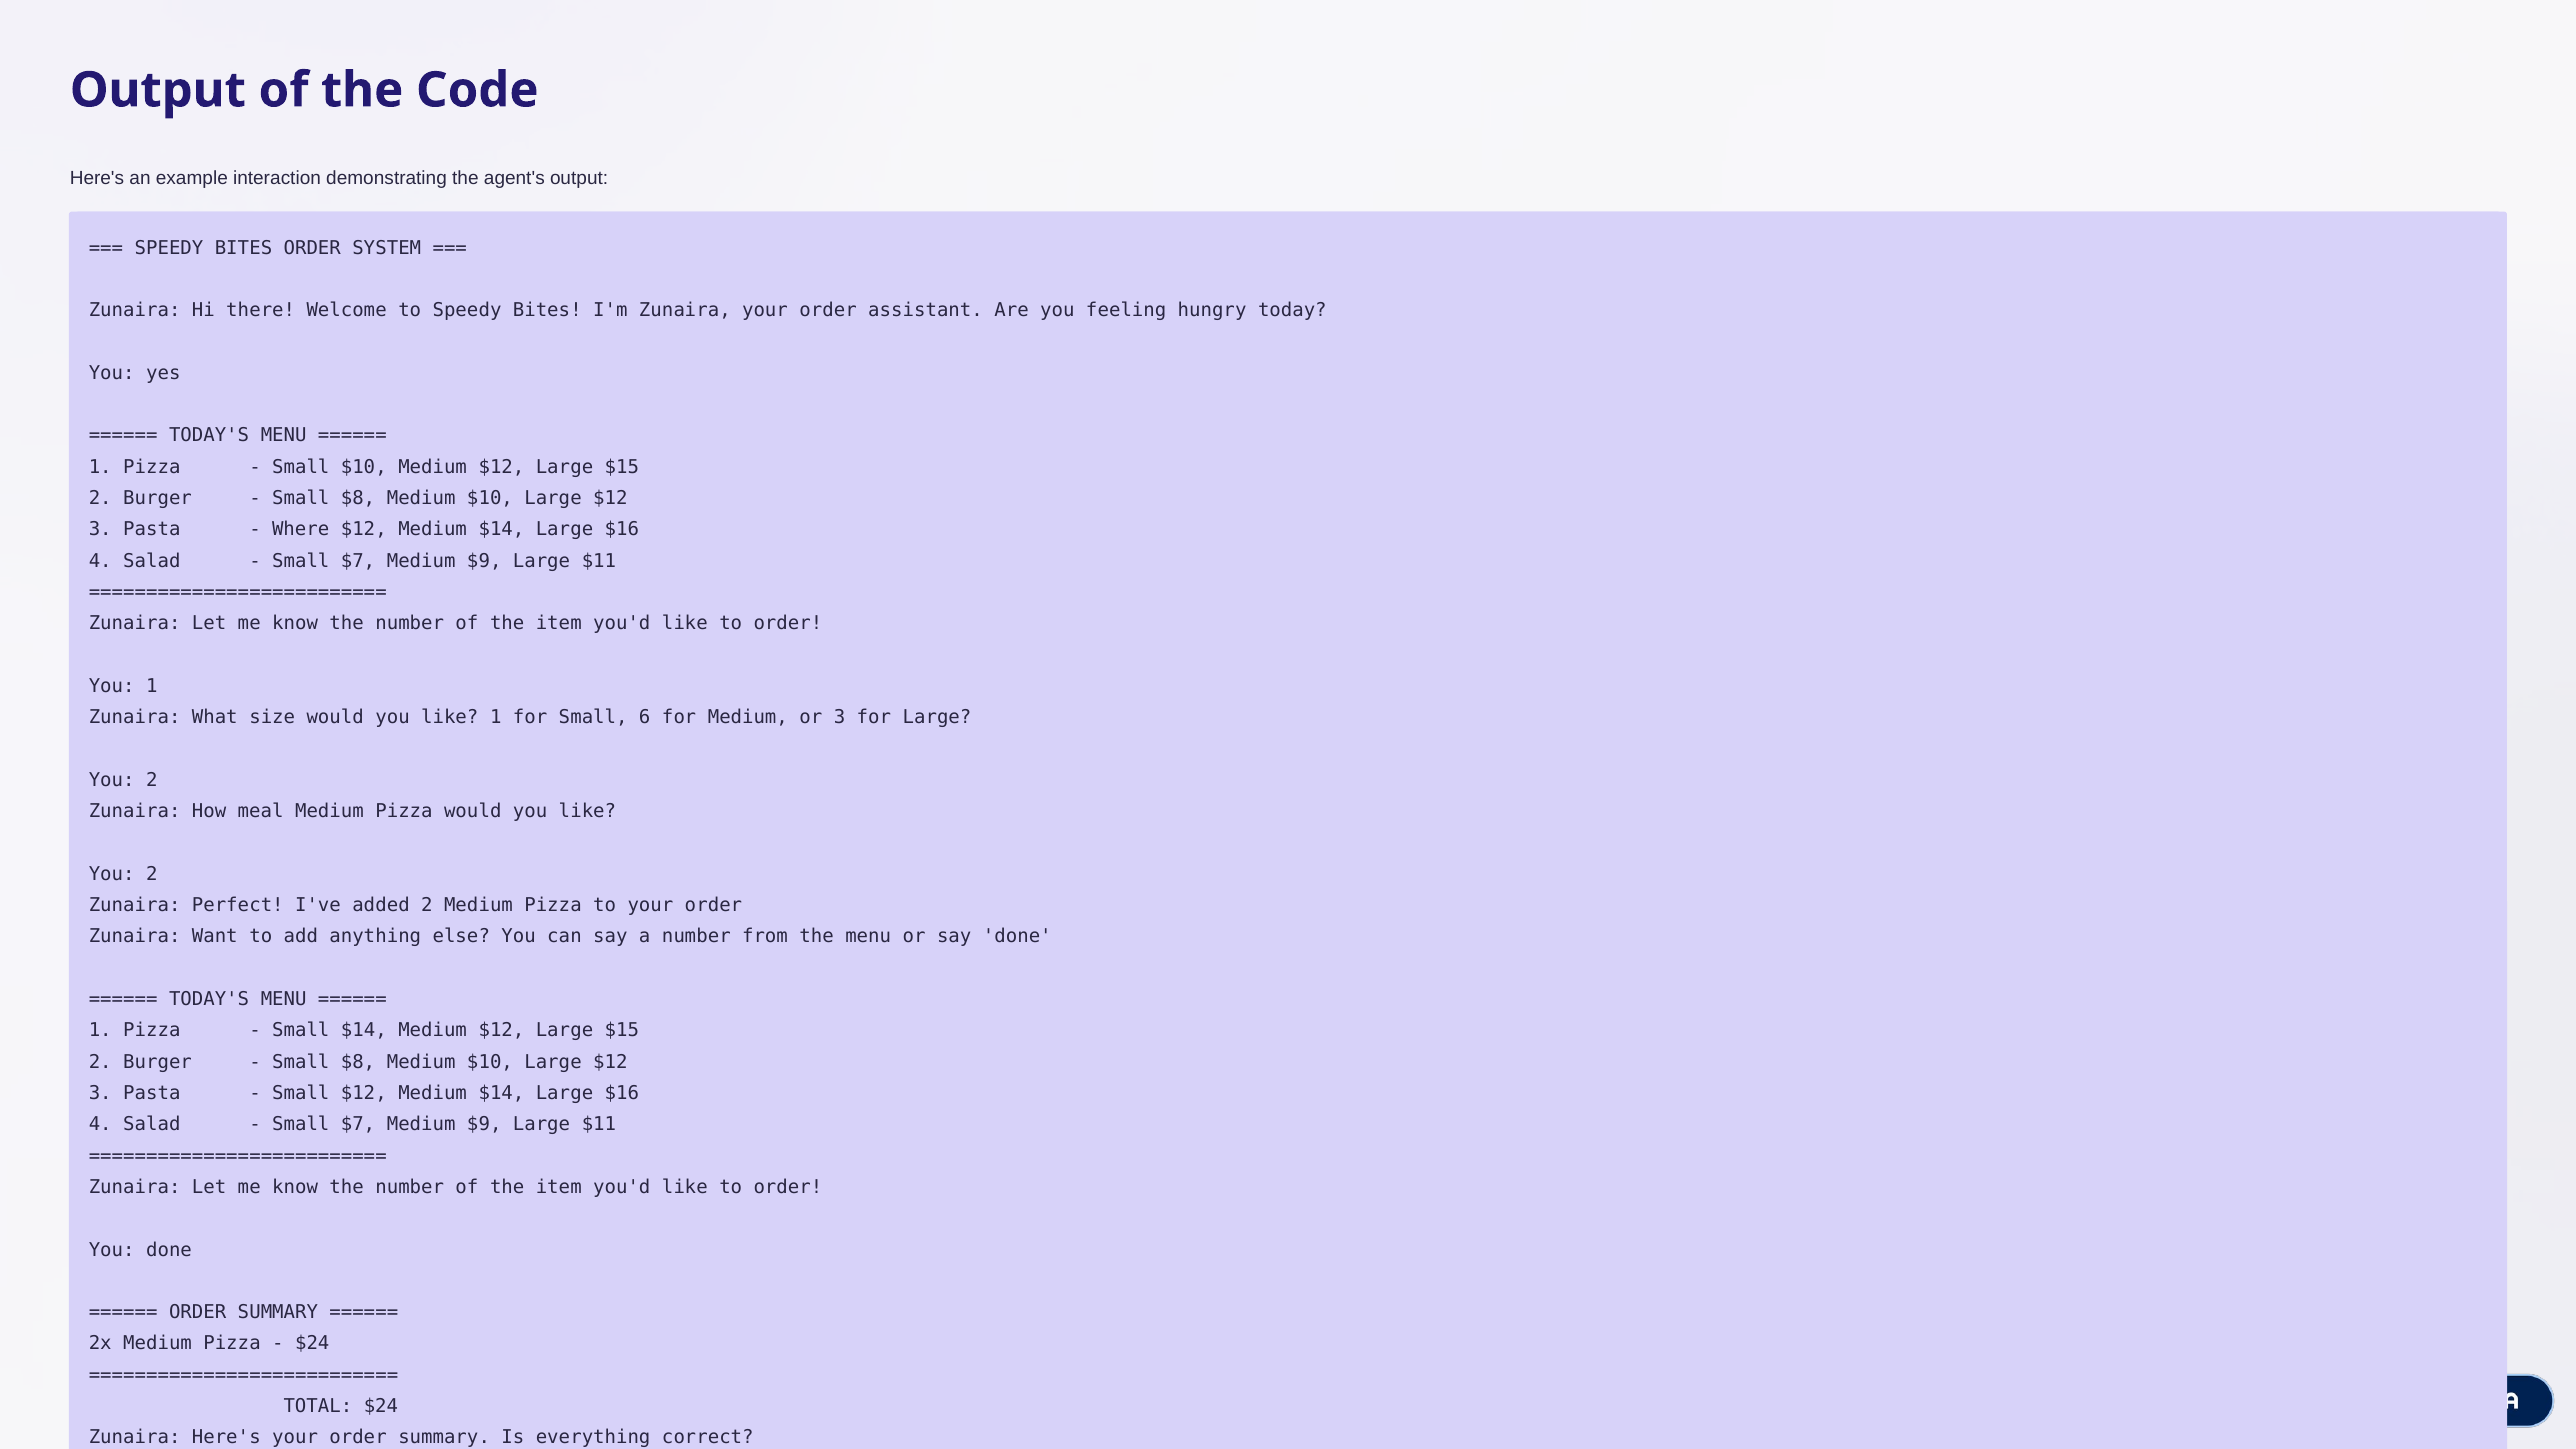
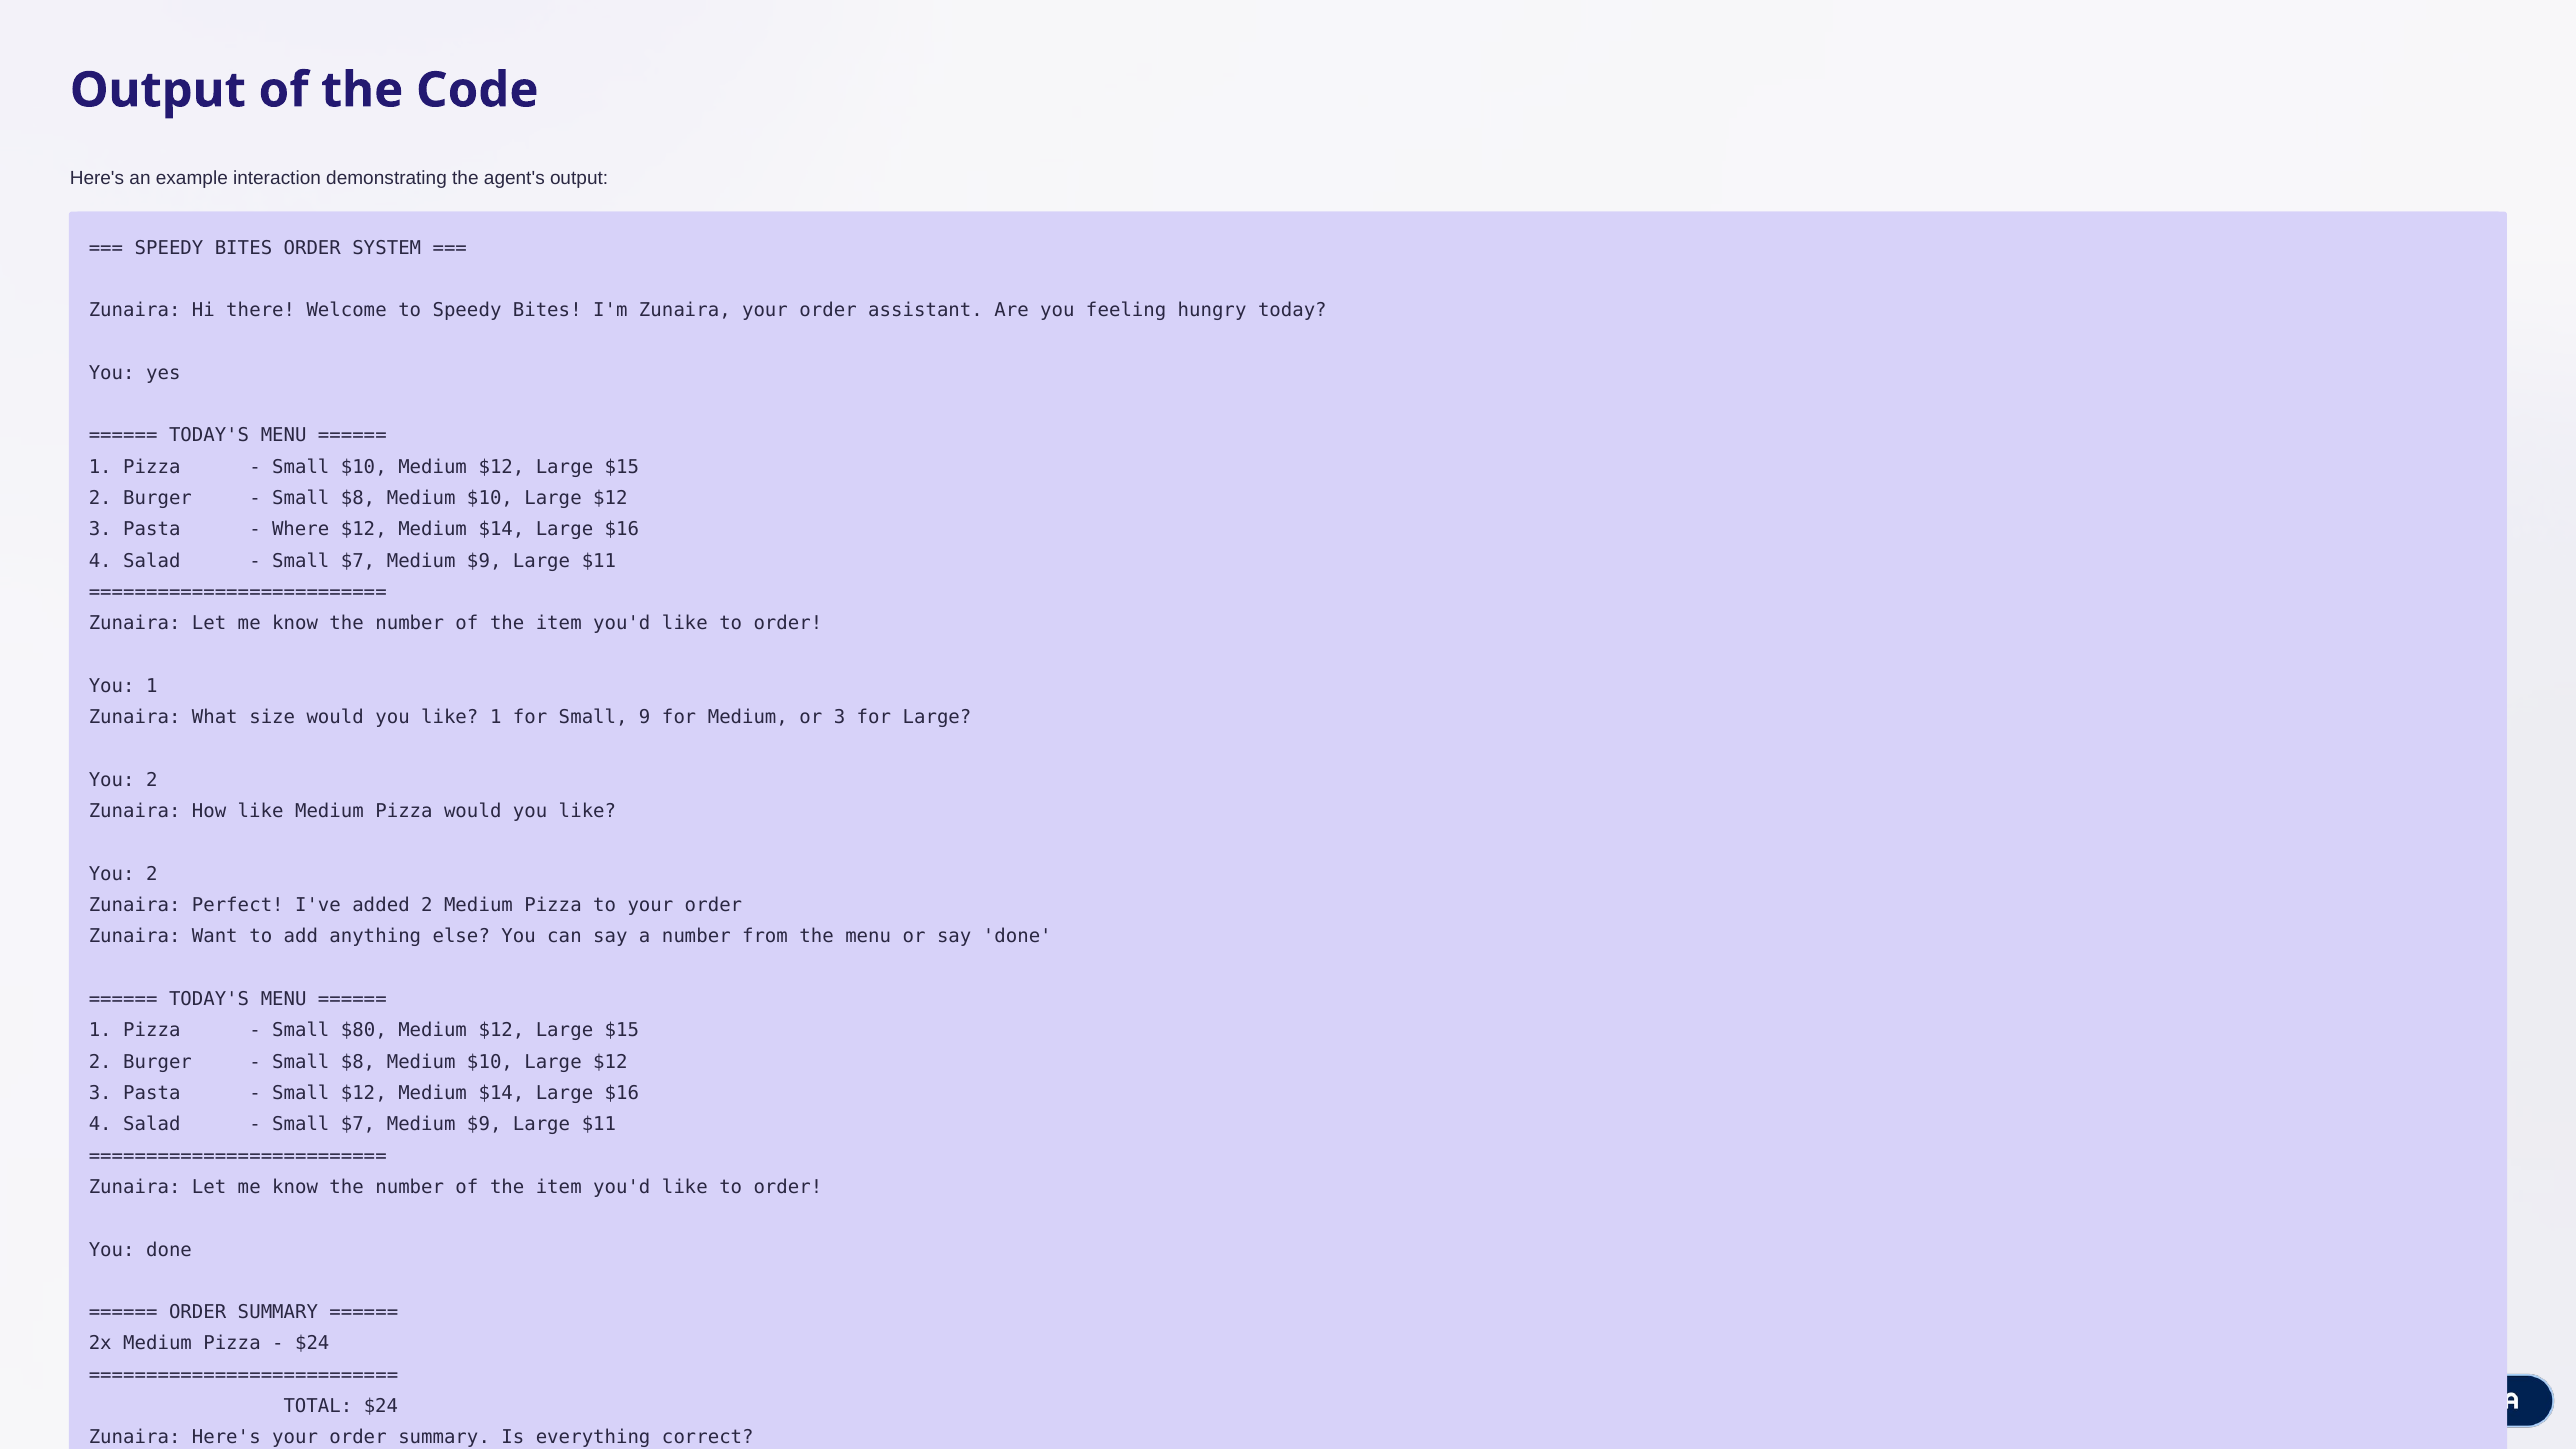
6: 6 -> 9
How meal: meal -> like
Small $14: $14 -> $80
